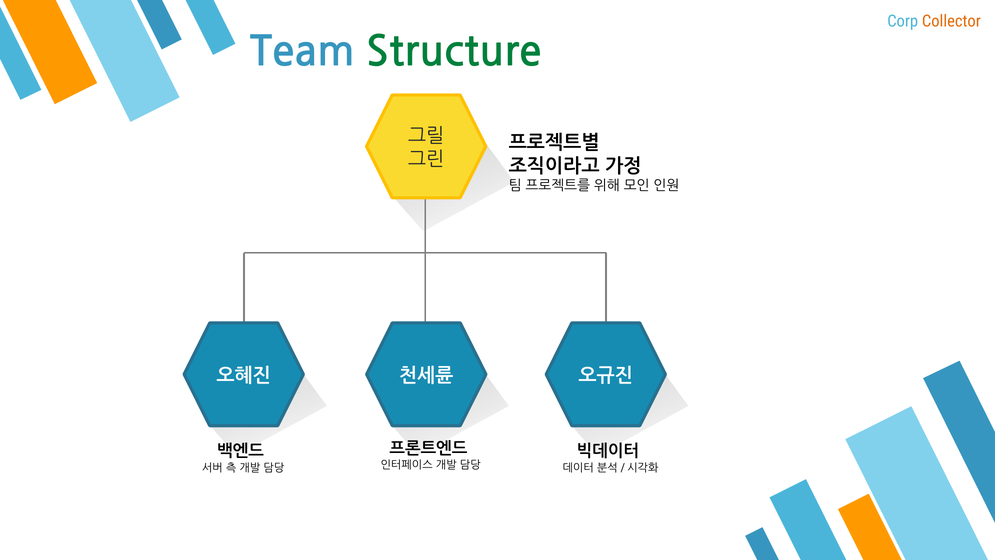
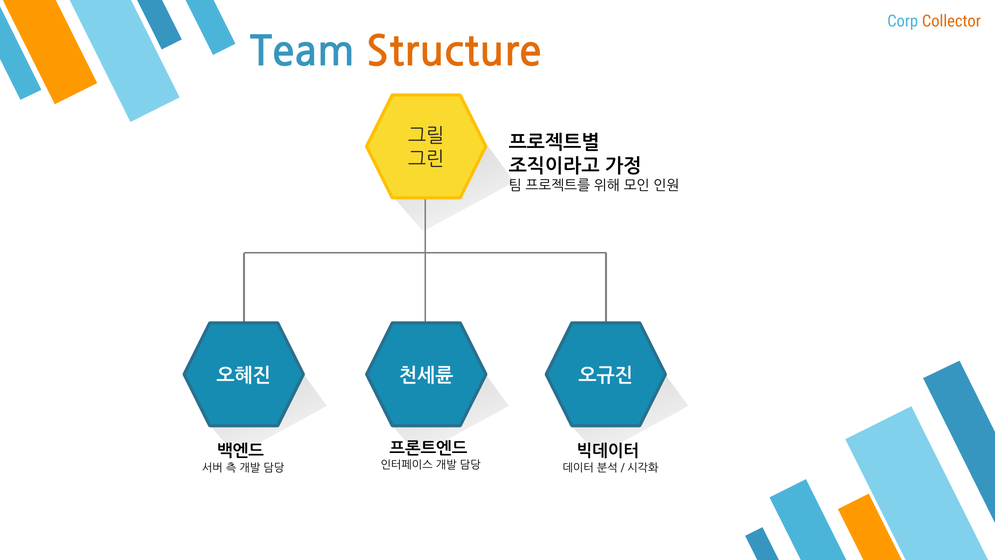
Structure colour: green -> orange
